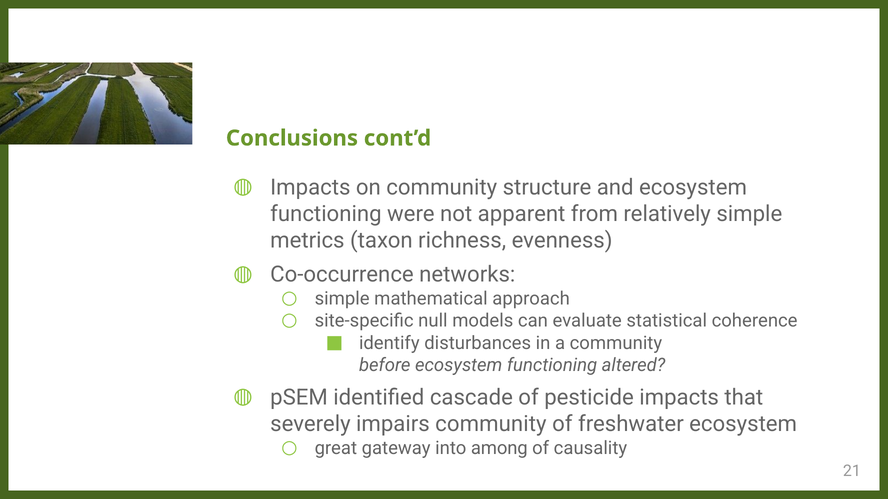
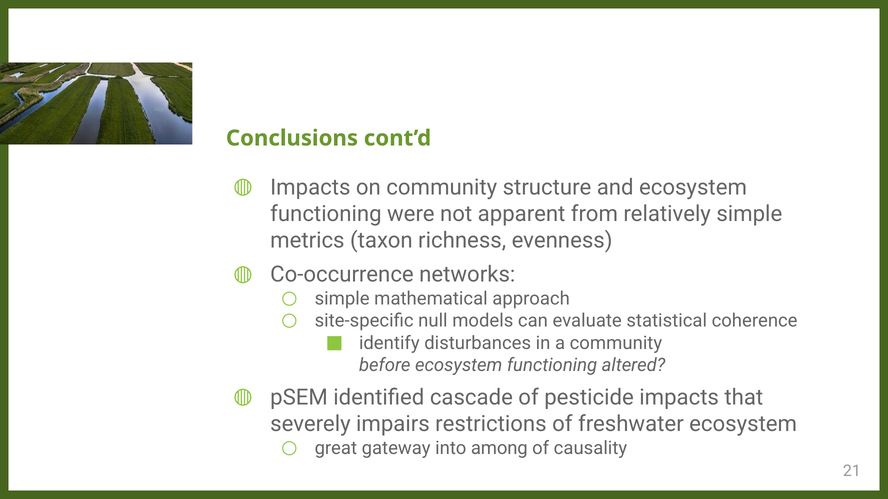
impairs community: community -> restrictions
